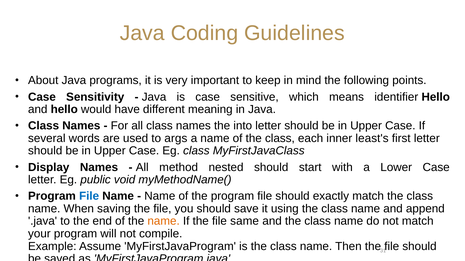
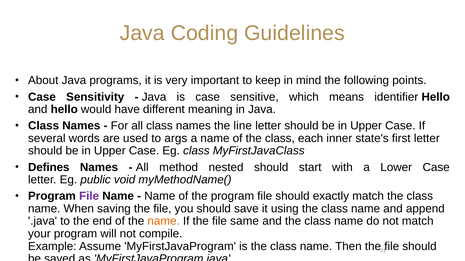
into: into -> line
least's: least's -> state's
Display: Display -> Defines
File at (89, 197) colour: blue -> purple
